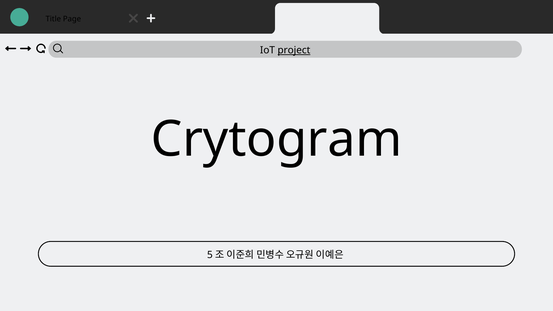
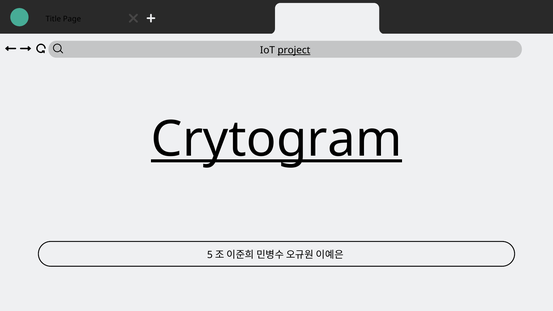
Crytogram underline: none -> present
